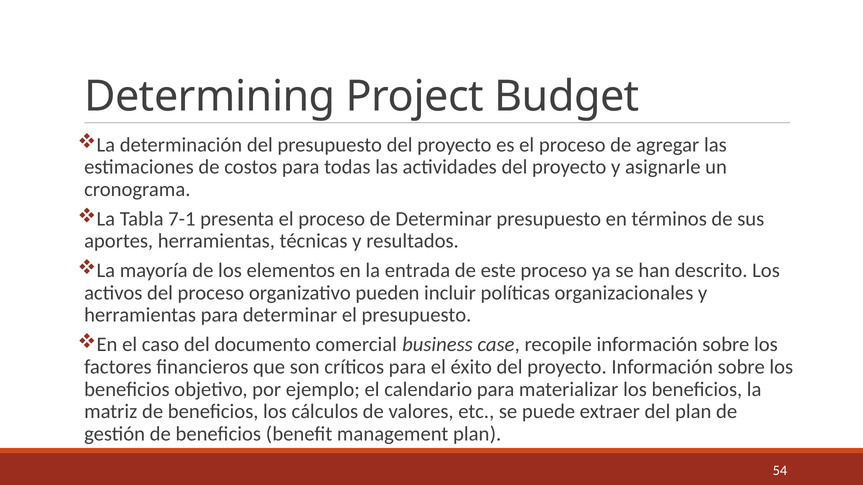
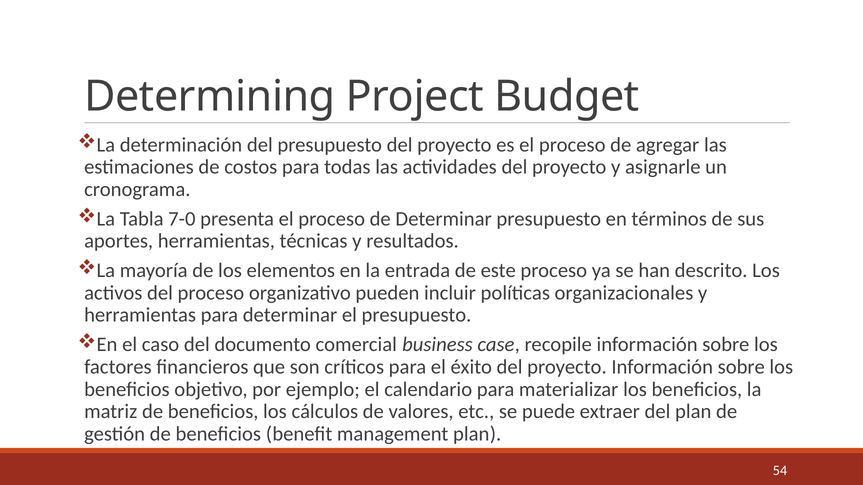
7-1: 7-1 -> 7-0
